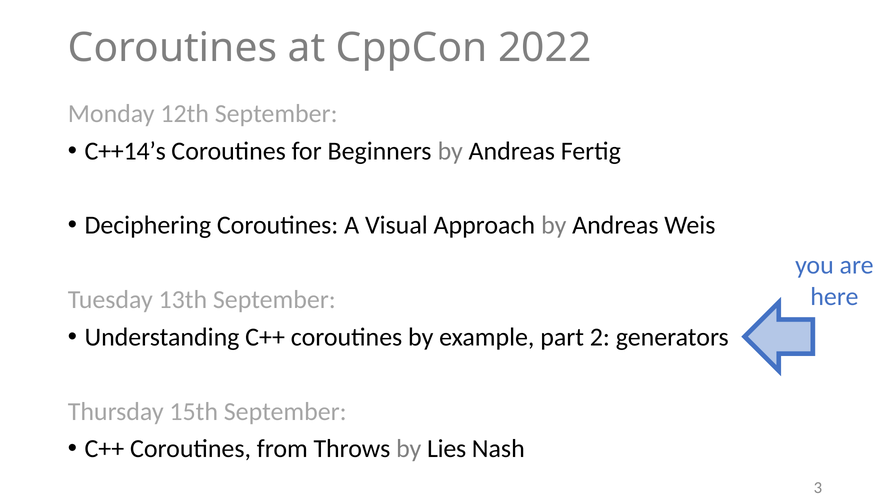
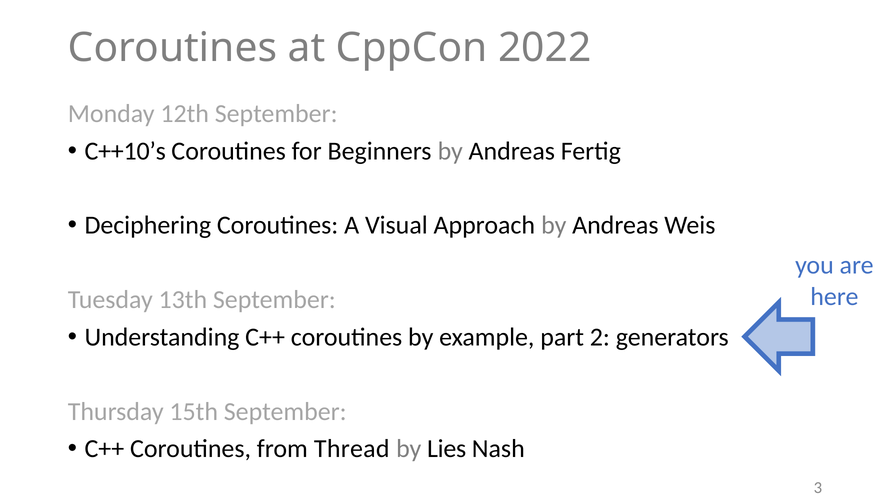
C++14’s: C++14’s -> C++10’s
Throws: Throws -> Thread
